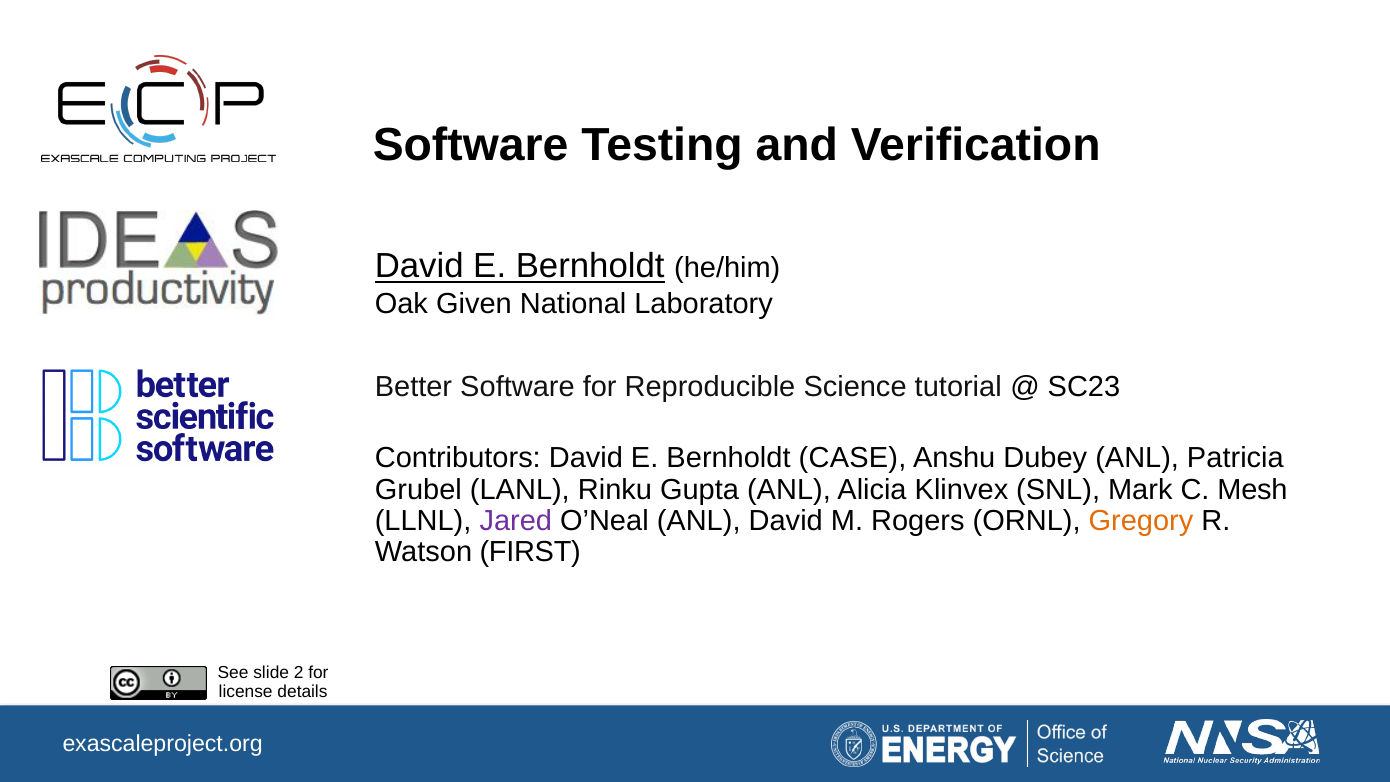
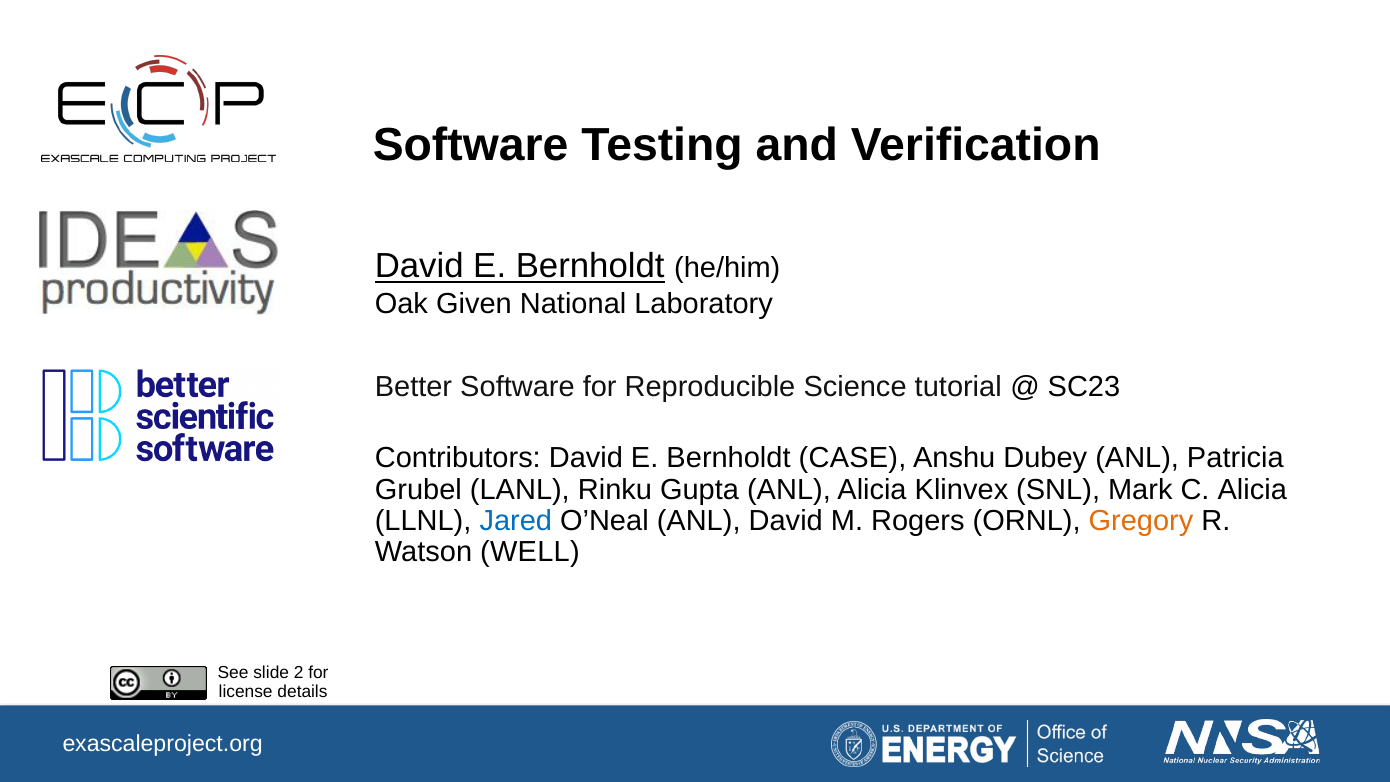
C Mesh: Mesh -> Alicia
Jared colour: purple -> blue
FIRST: FIRST -> WELL
